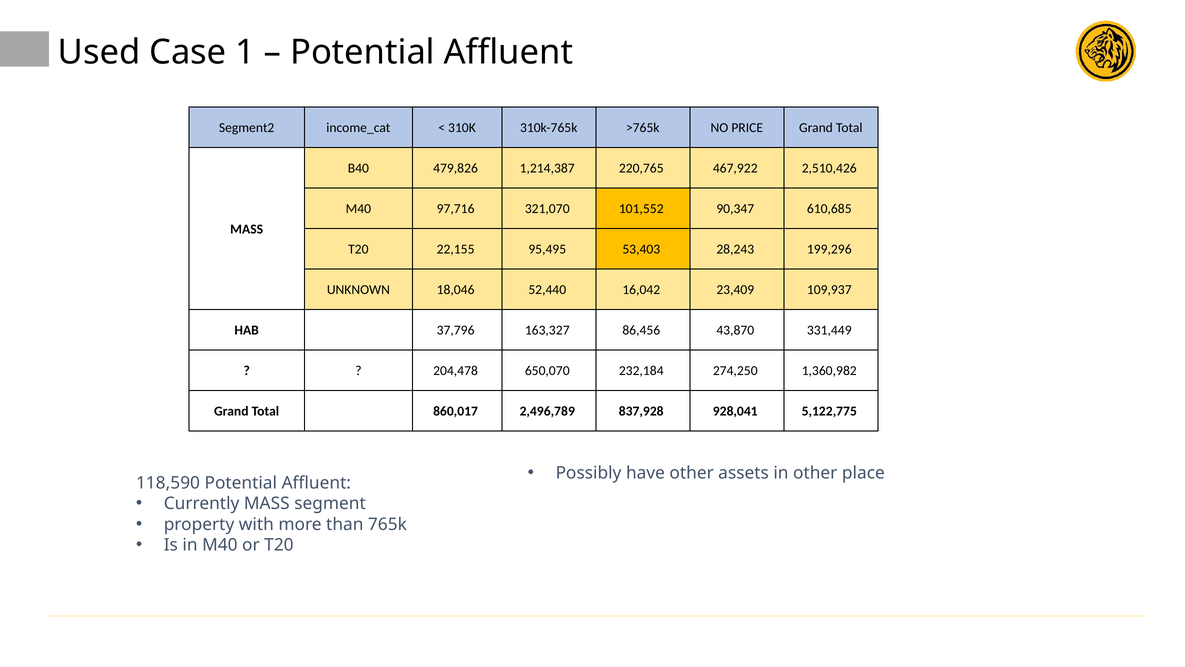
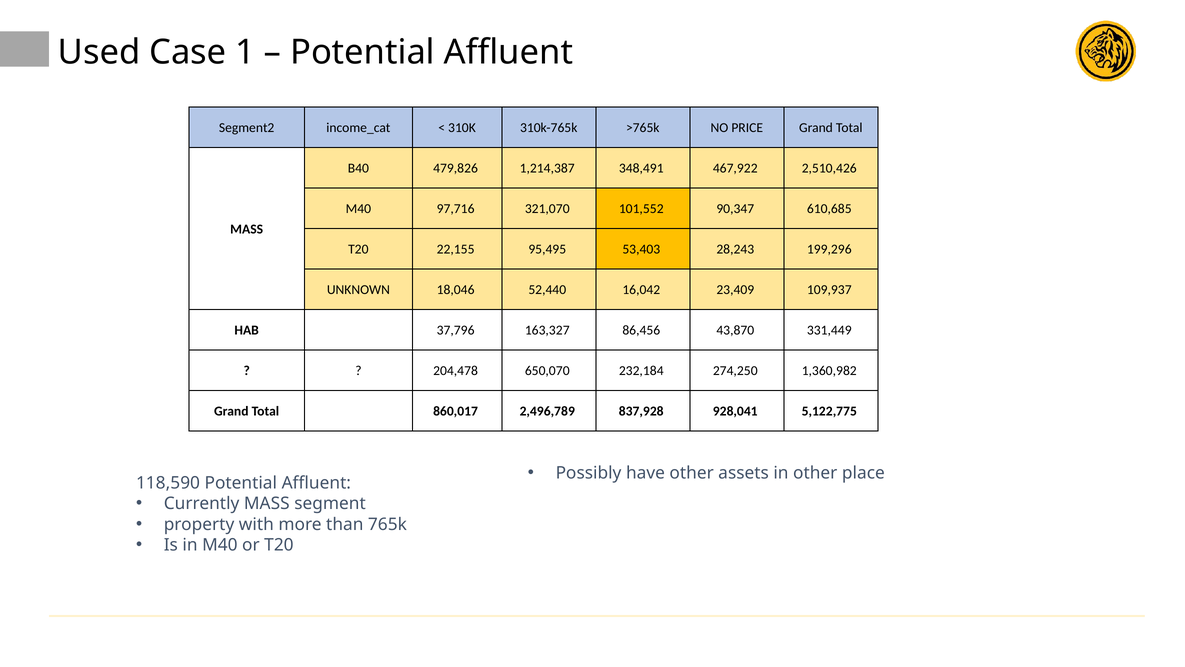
220,765: 220,765 -> 348,491
